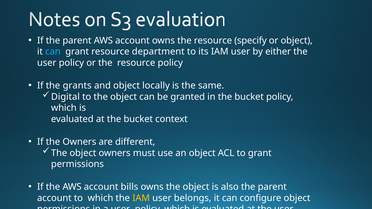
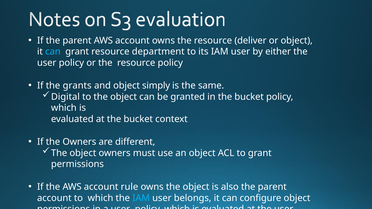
specify: specify -> deliver
locally: locally -> simply
bills: bills -> rule
IAM at (141, 198) colour: yellow -> light blue
